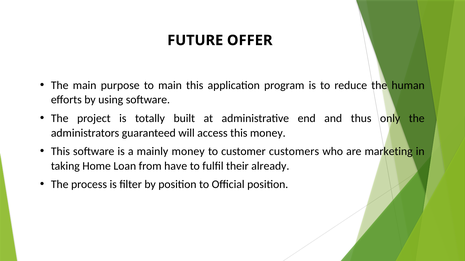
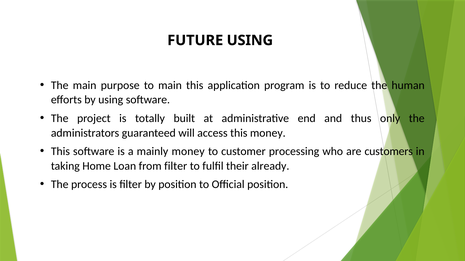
FUTURE OFFER: OFFER -> USING
customers: customers -> processing
marketing: marketing -> customers
from have: have -> filter
